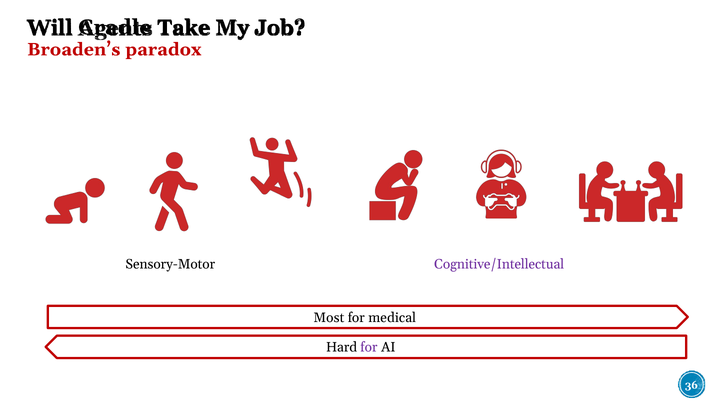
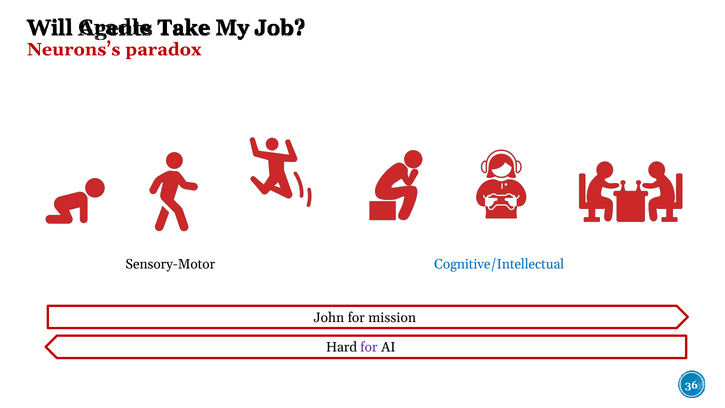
Broaden’s: Broaden’s -> Neurons’s
Cognitive/Intellectual colour: purple -> blue
Most: Most -> John
medical: medical -> mission
